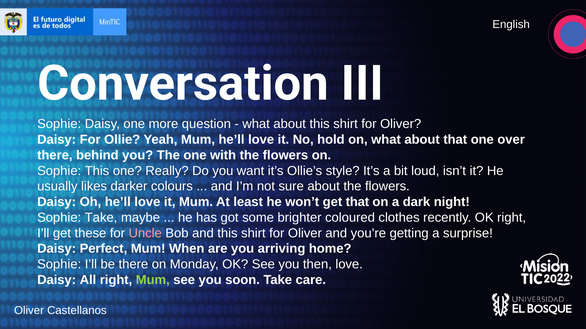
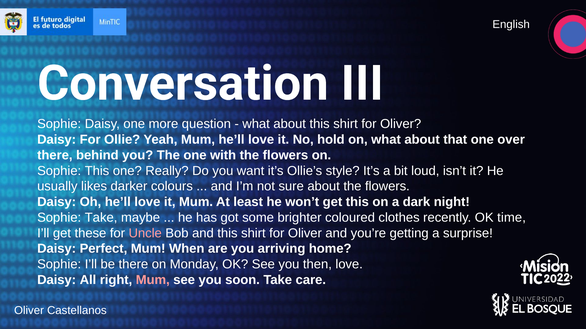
get that: that -> this
OK right: right -> time
Mum at (153, 280) colour: light green -> pink
